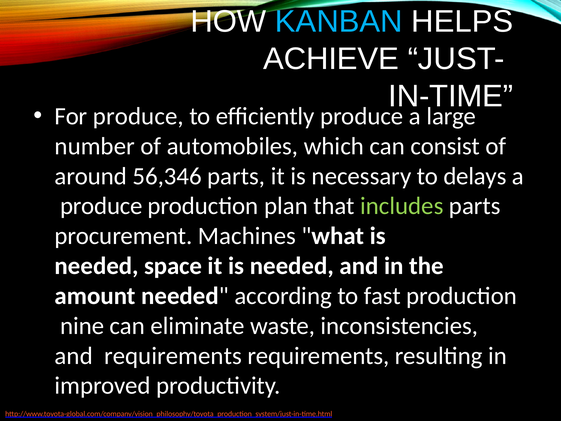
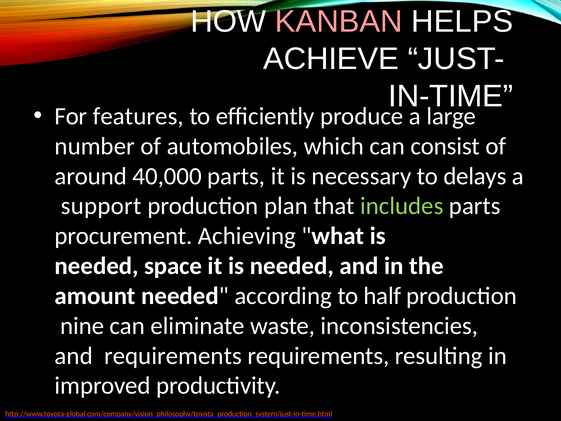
KANBAN colour: light blue -> pink
For produce: produce -> features
56,346: 56,346 -> 40,000
produce at (101, 206): produce -> support
Machines: Machines -> Achieving
fast: fast -> half
